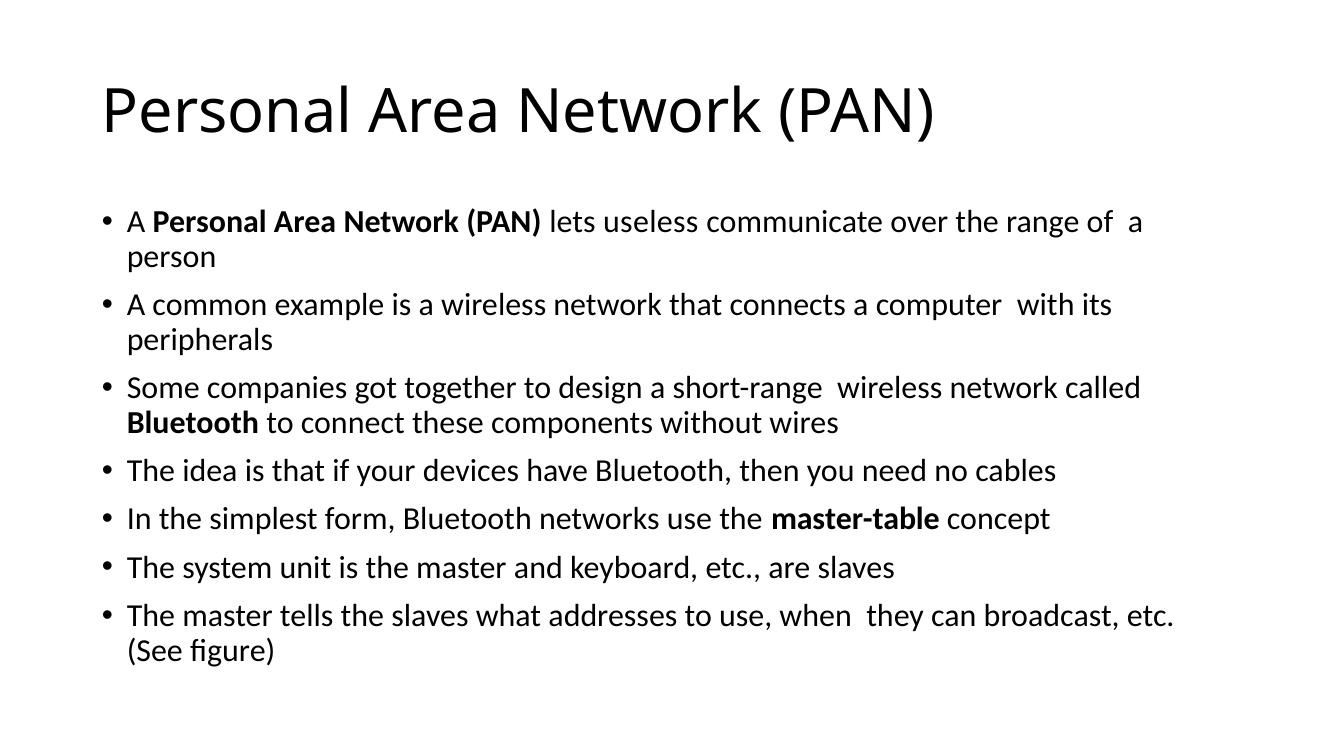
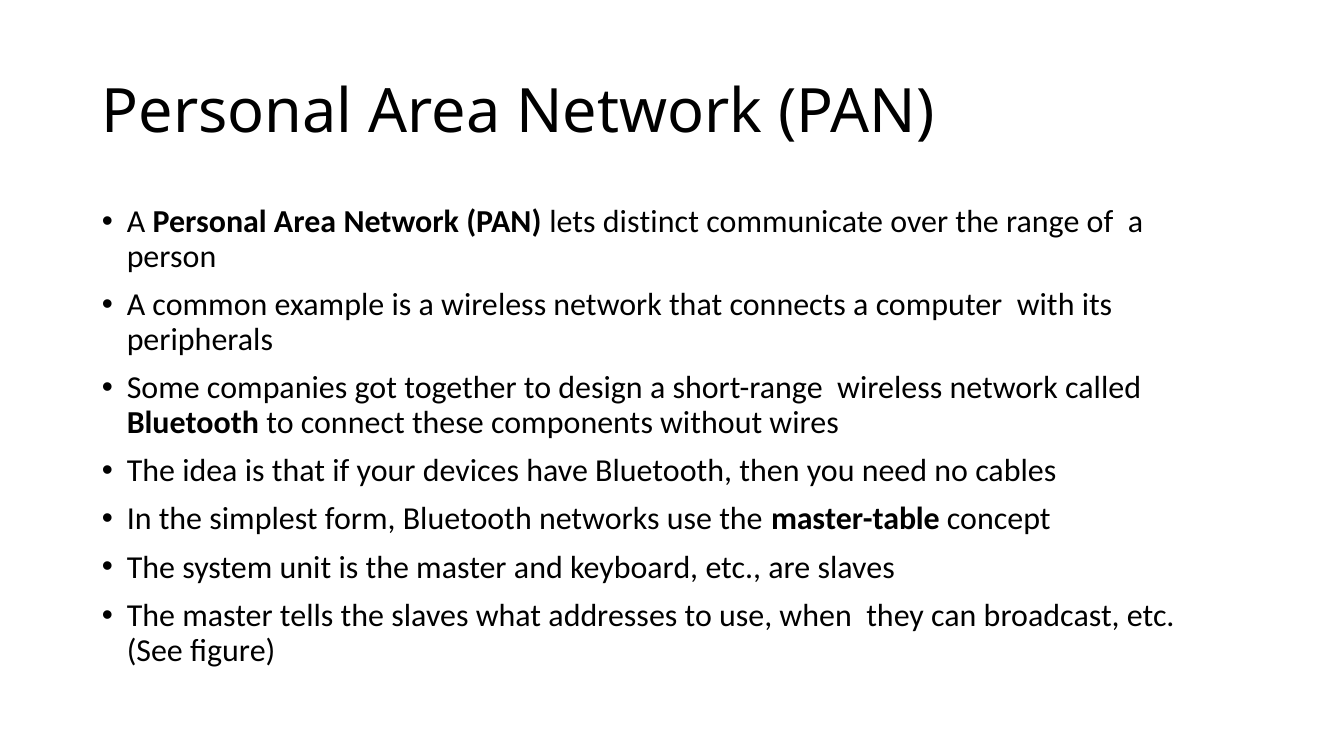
useless: useless -> distinct
